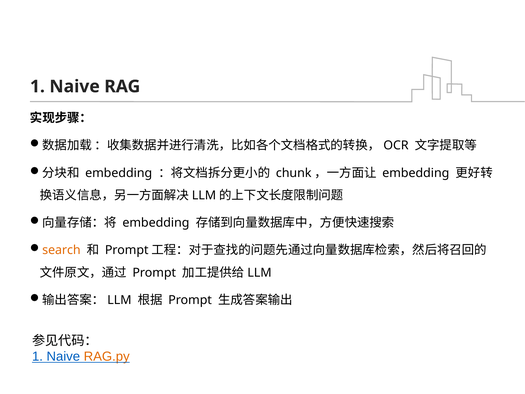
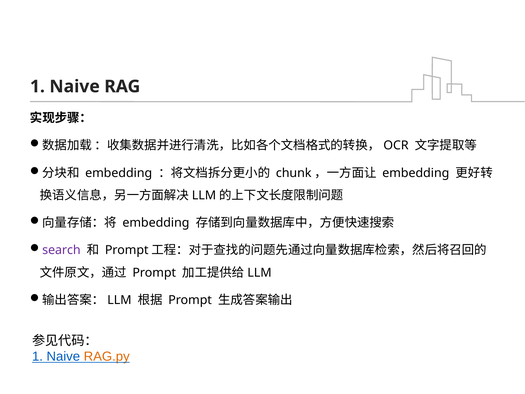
search colour: orange -> purple
